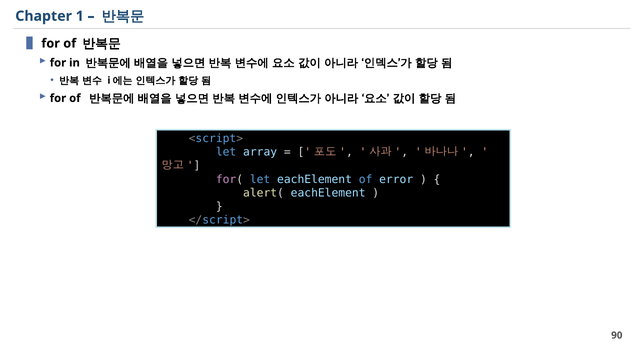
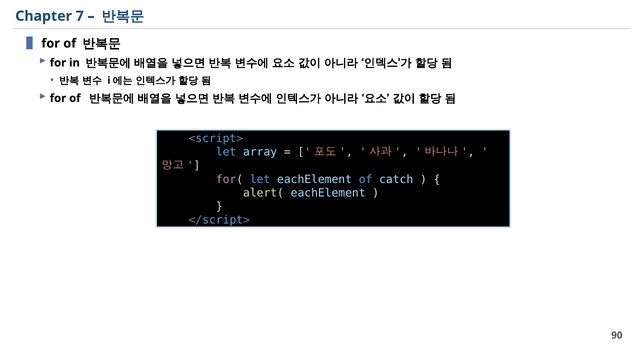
1: 1 -> 7
error: error -> catch
